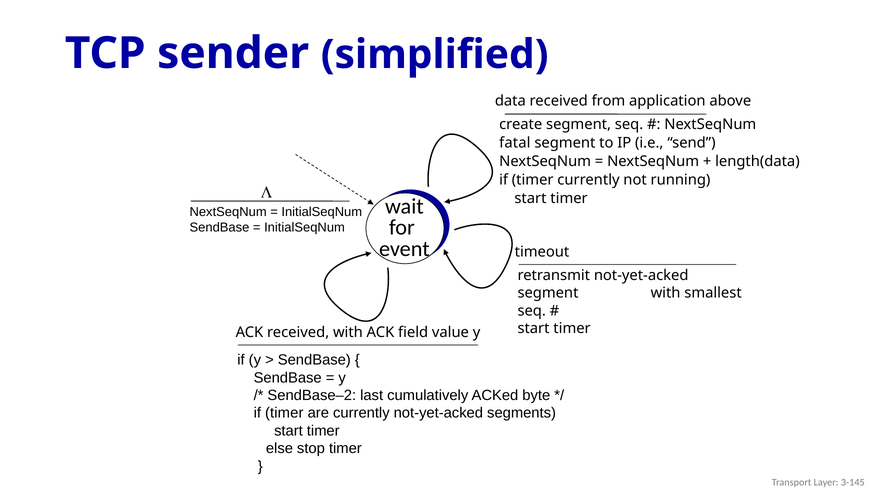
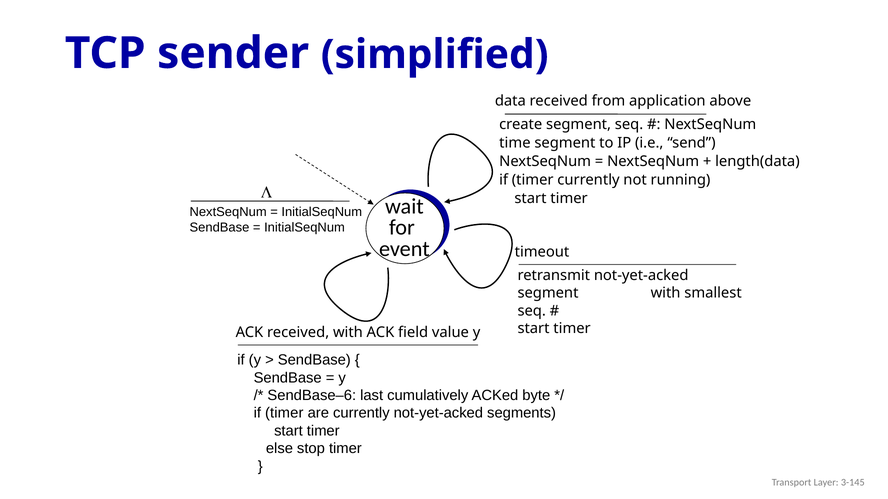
fatal: fatal -> time
SendBase–2: SendBase–2 -> SendBase–6
